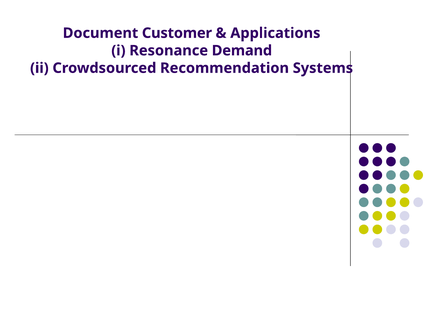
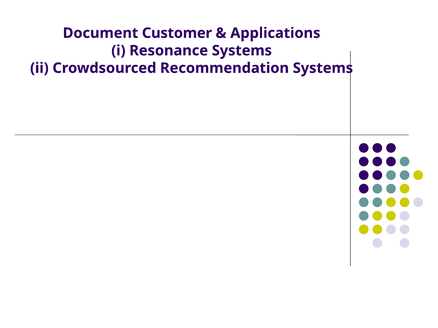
Resonance Demand: Demand -> Systems
